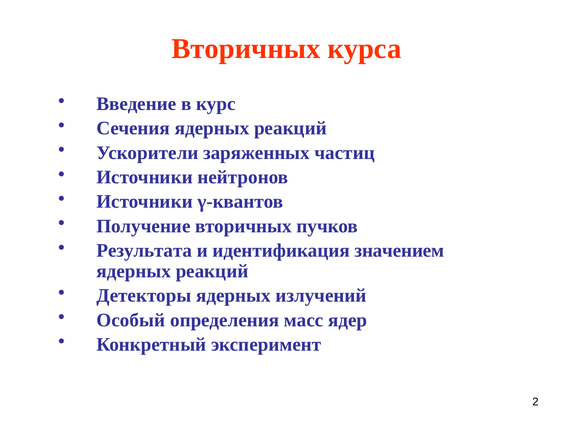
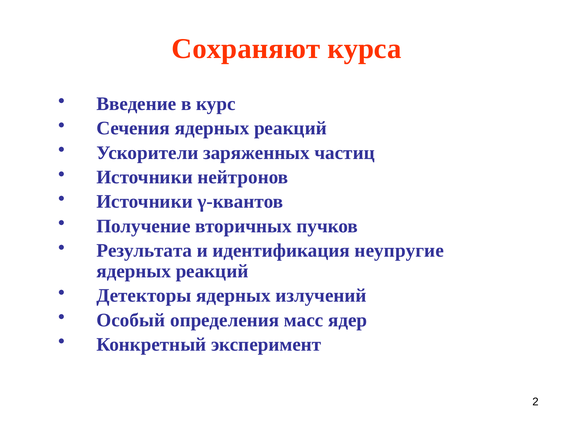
Вторичных at (246, 49): Вторичных -> Сохраняют
значением: значением -> неупругие
